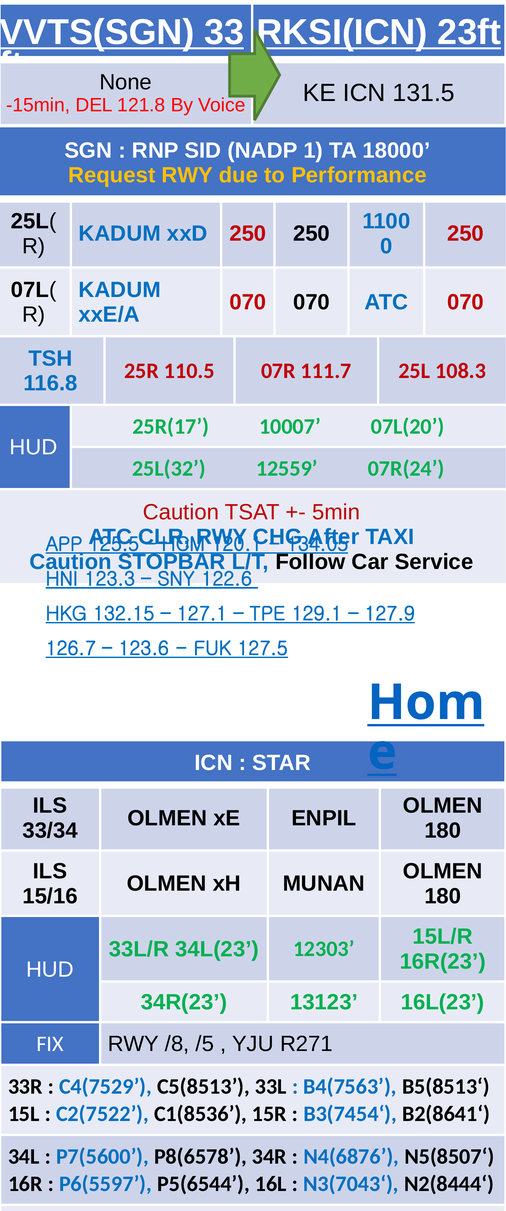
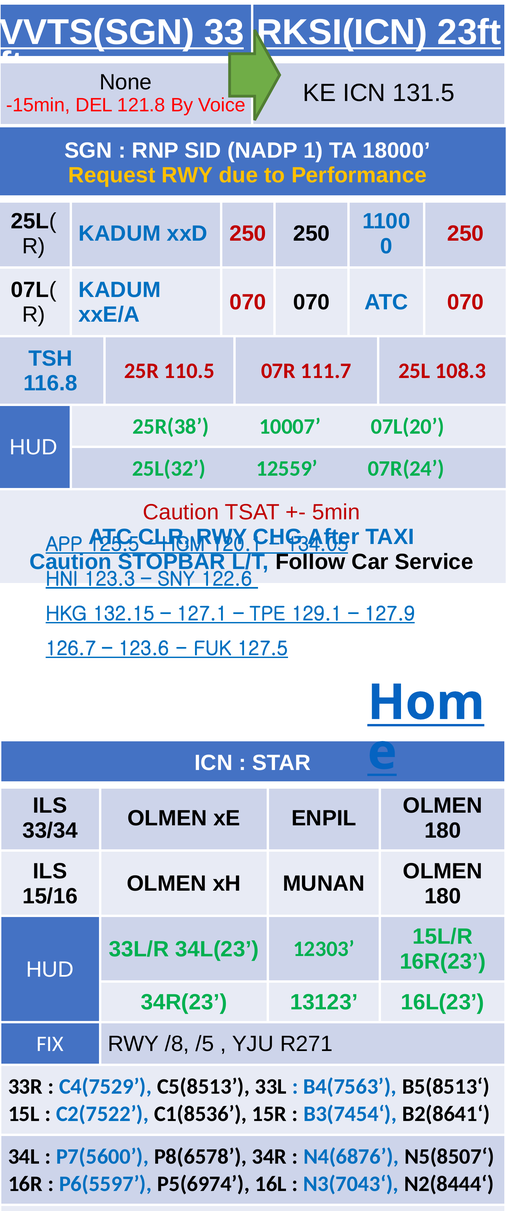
25R(17: 25R(17 -> 25R(38
P5(6544: P5(6544 -> P5(6974
